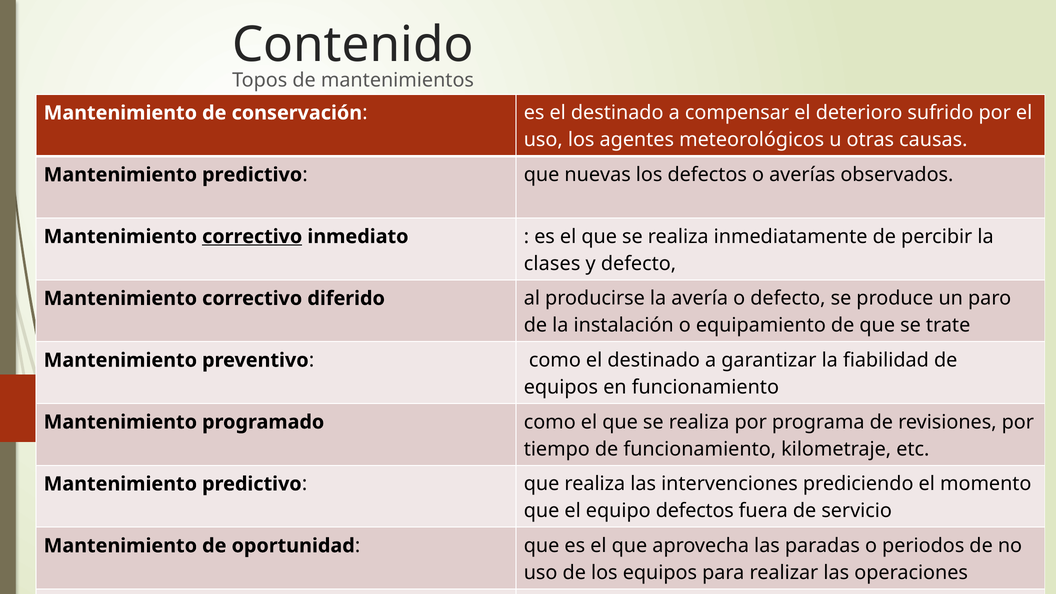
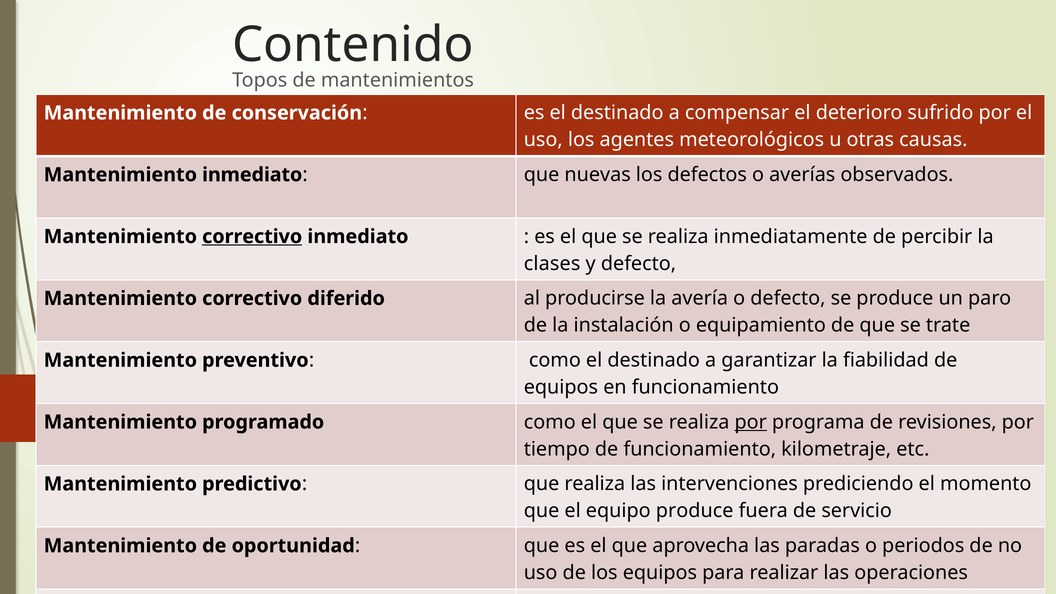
predictivo at (252, 175): predictivo -> inmediato
por at (751, 422) underline: none -> present
equipo defectos: defectos -> produce
